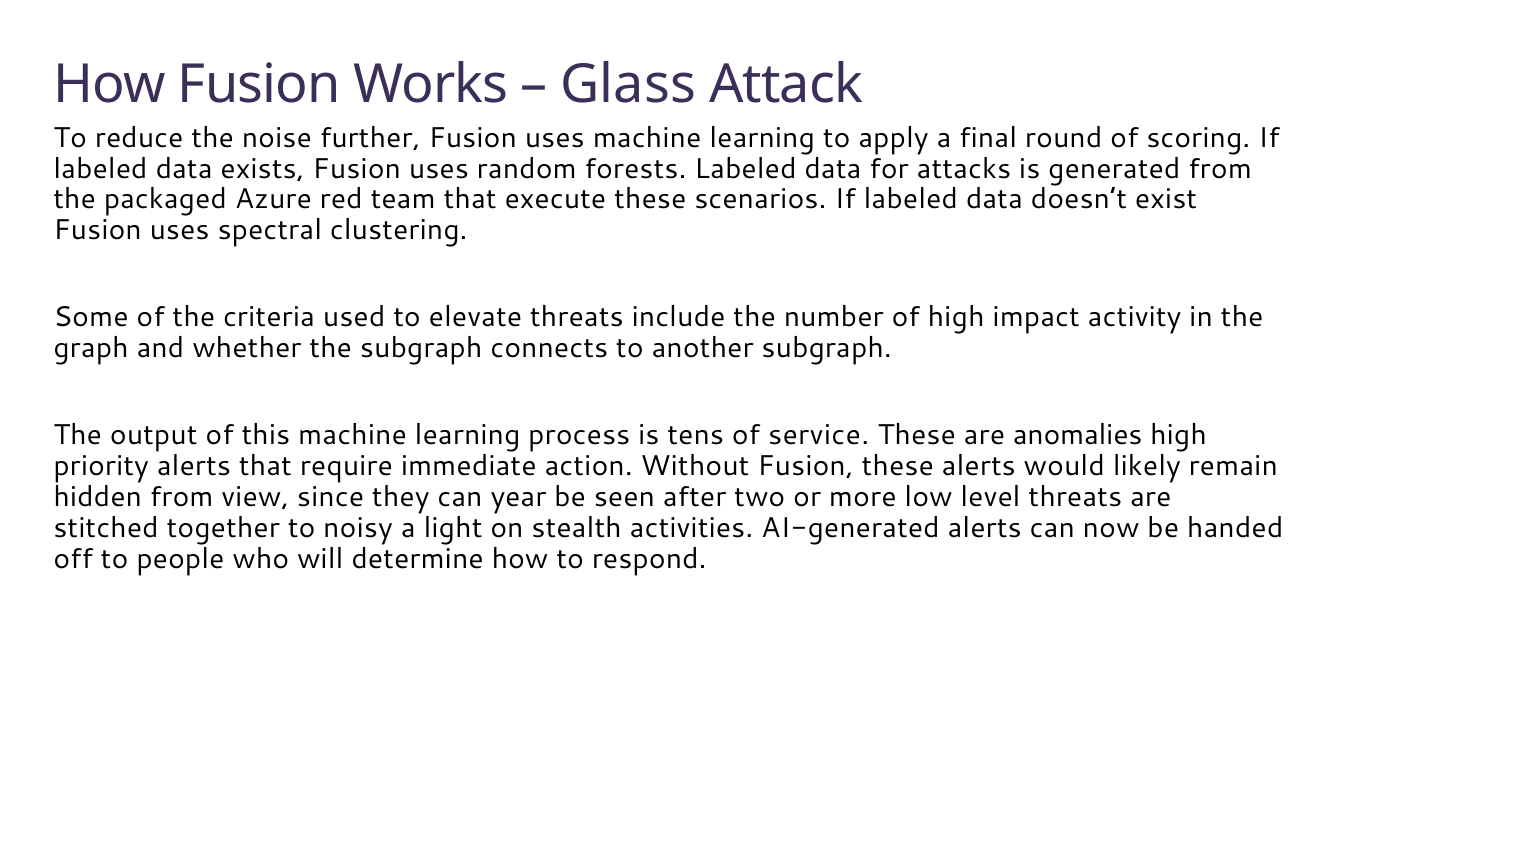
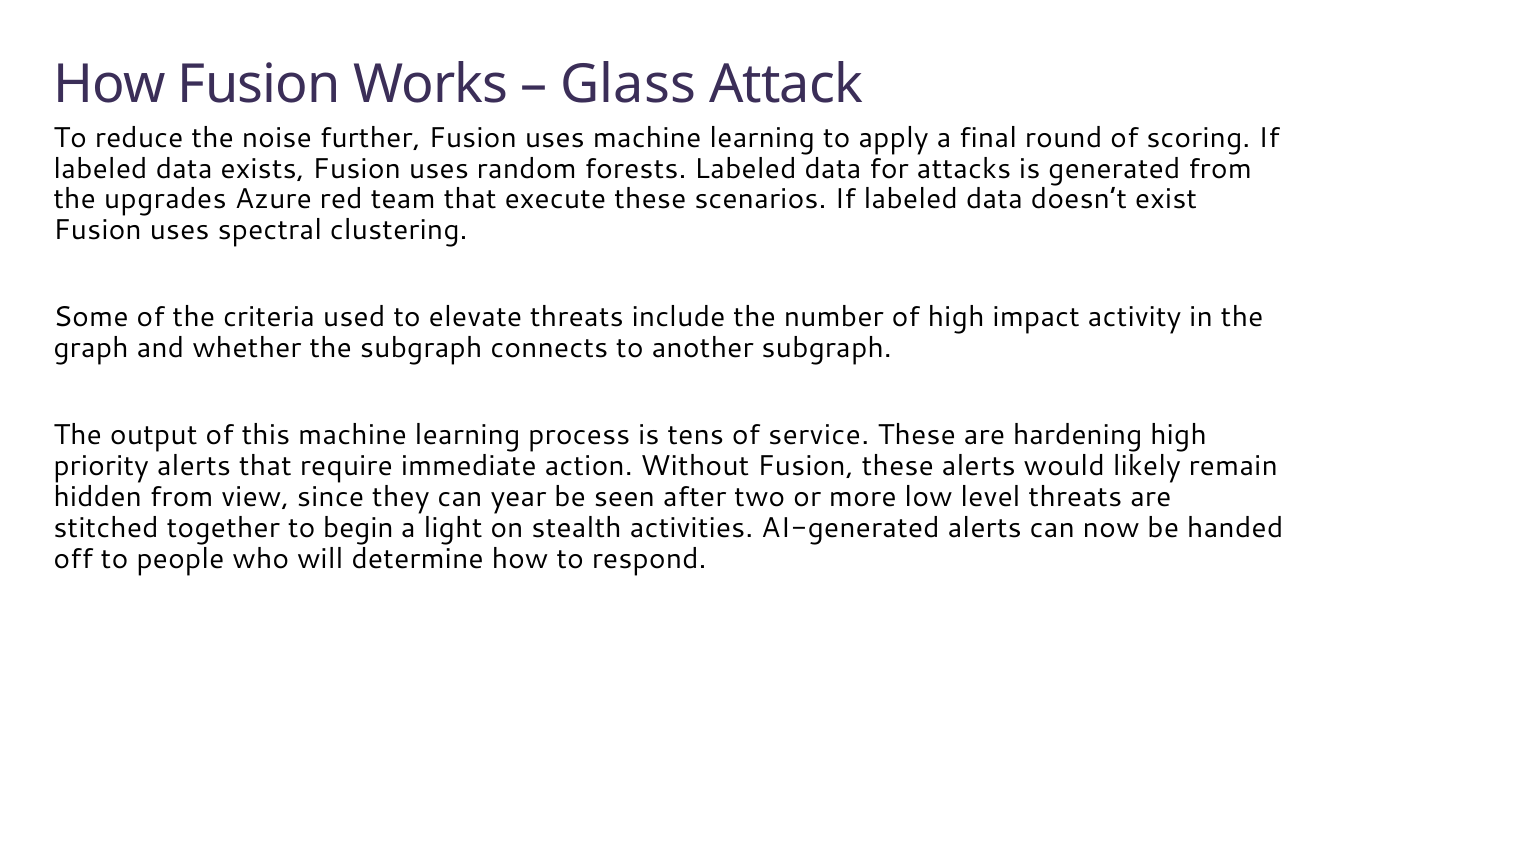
packaged: packaged -> upgrades
anomalies: anomalies -> hardening
noisy: noisy -> begin
